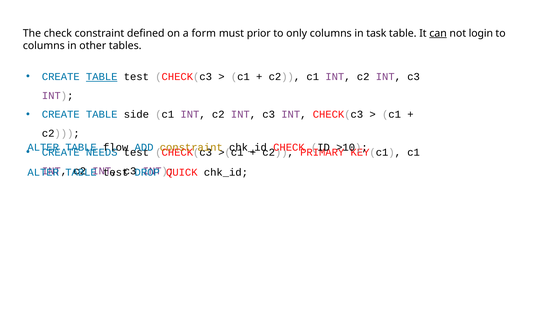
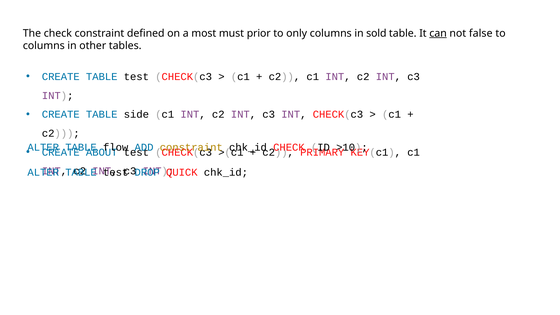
form: form -> most
task: task -> sold
login: login -> false
TABLE at (102, 77) underline: present -> none
NEEDS: NEEDS -> ABOUT
